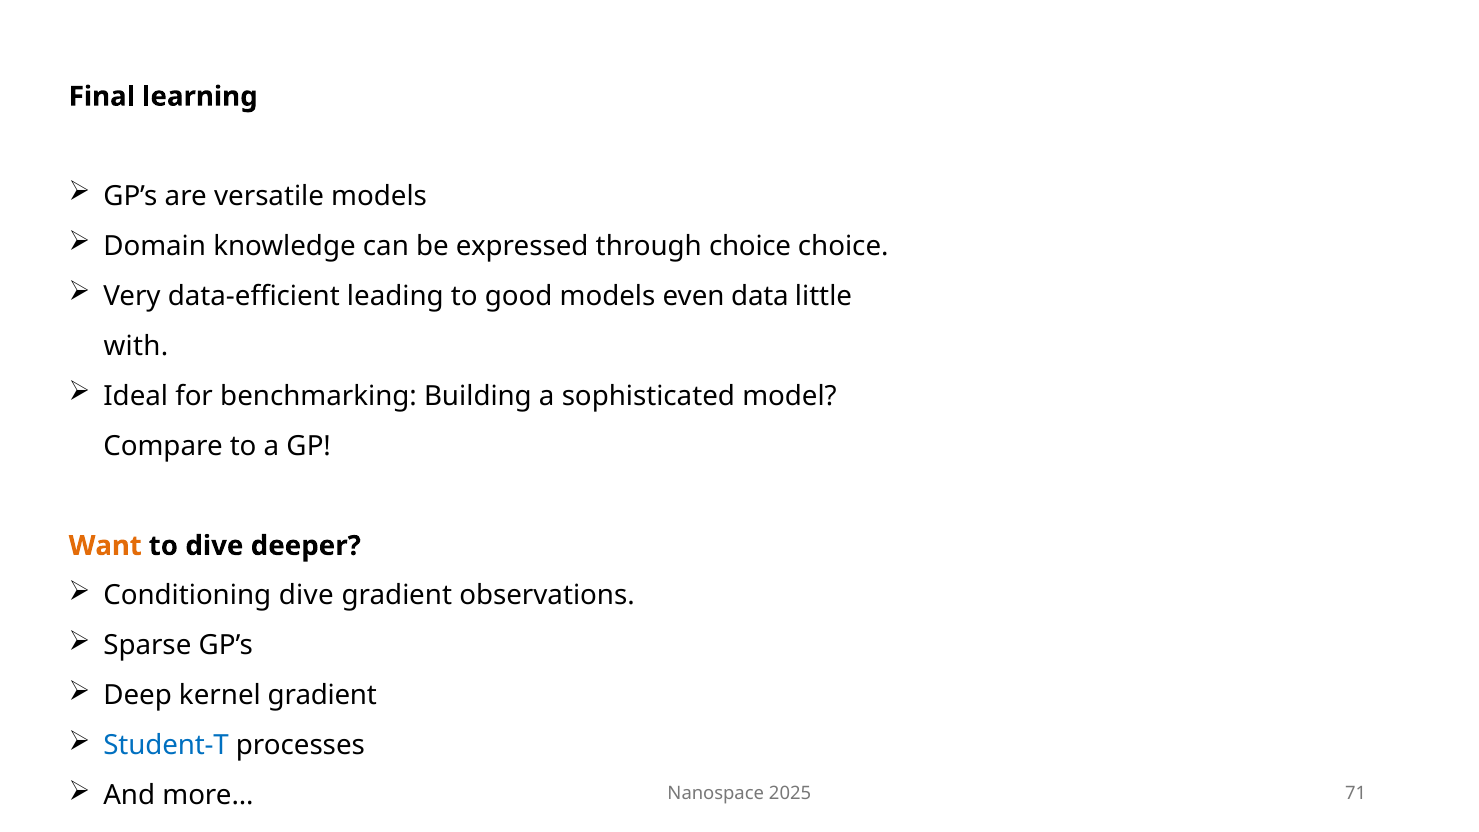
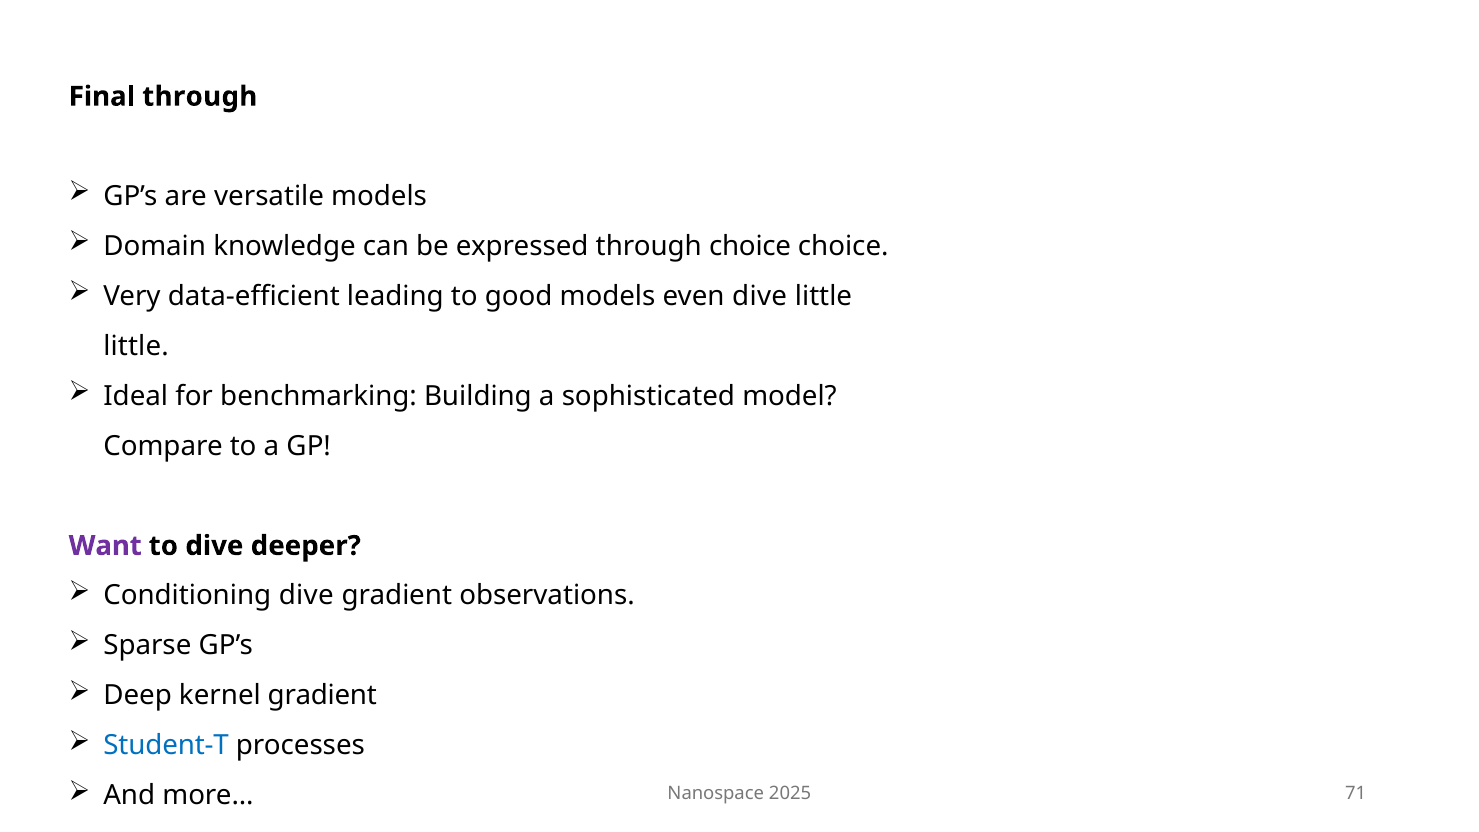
Final learning: learning -> through
even data: data -> dive
with at (136, 346): with -> little
Want colour: orange -> purple
